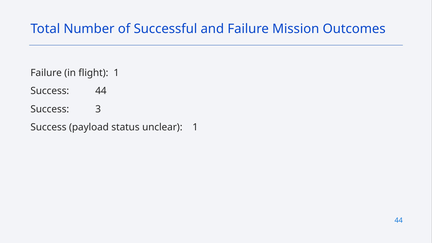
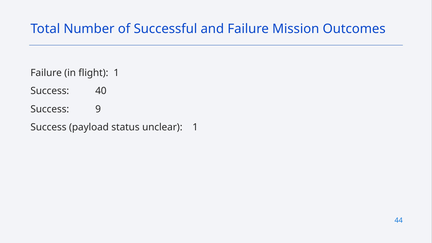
Success 44: 44 -> 40
3: 3 -> 9
